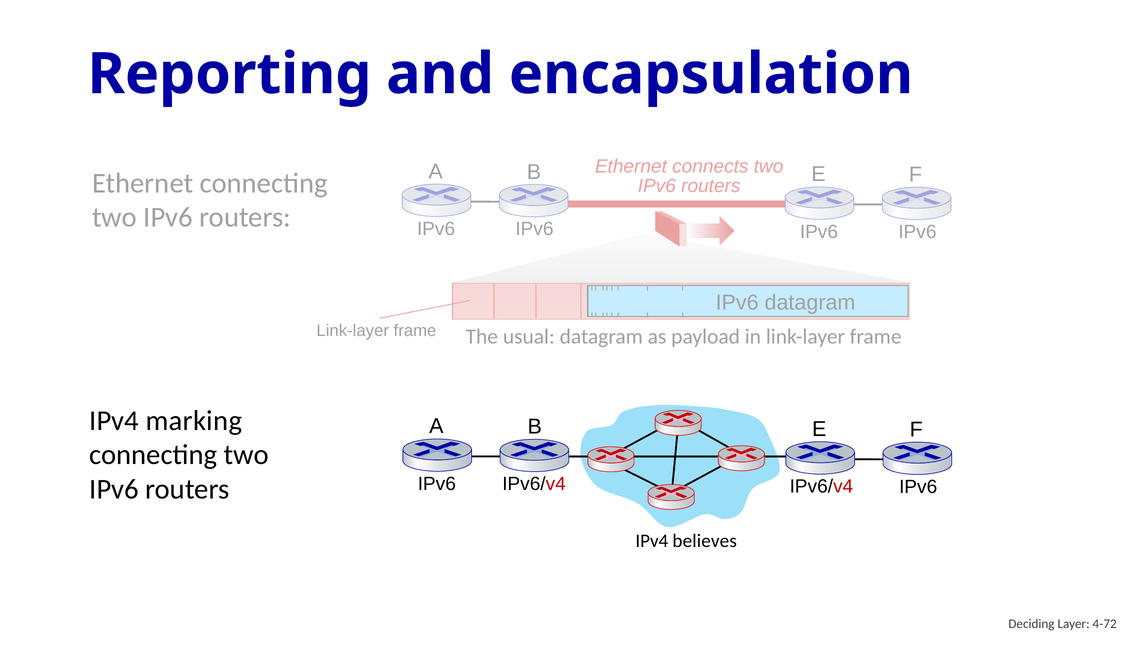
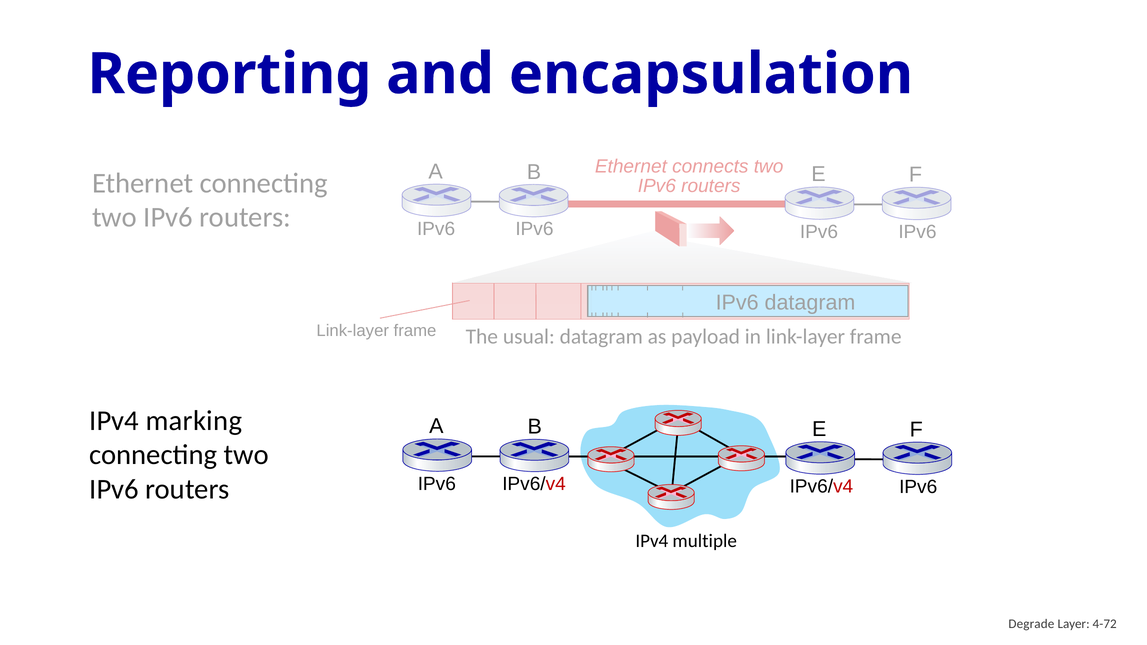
believes: believes -> multiple
Deciding: Deciding -> Degrade
